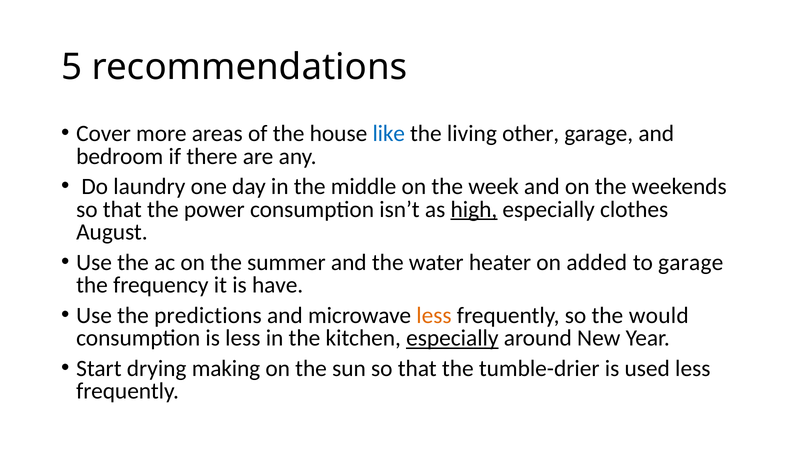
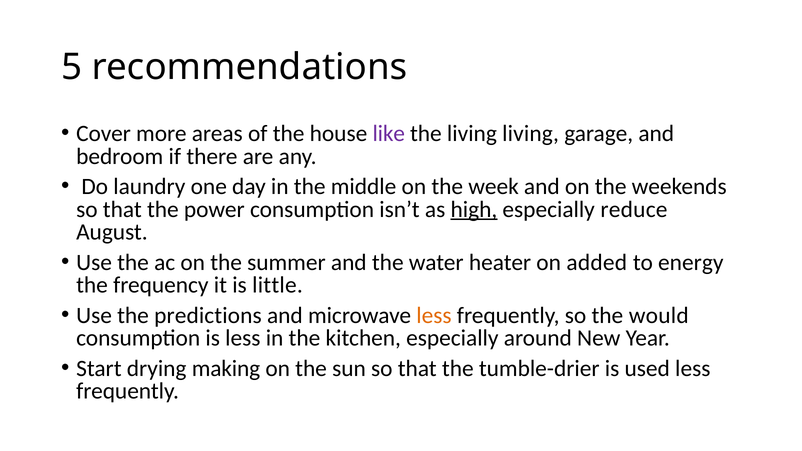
like colour: blue -> purple
living other: other -> living
clothes: clothes -> reduce
to garage: garage -> energy
have: have -> little
especially at (452, 338) underline: present -> none
